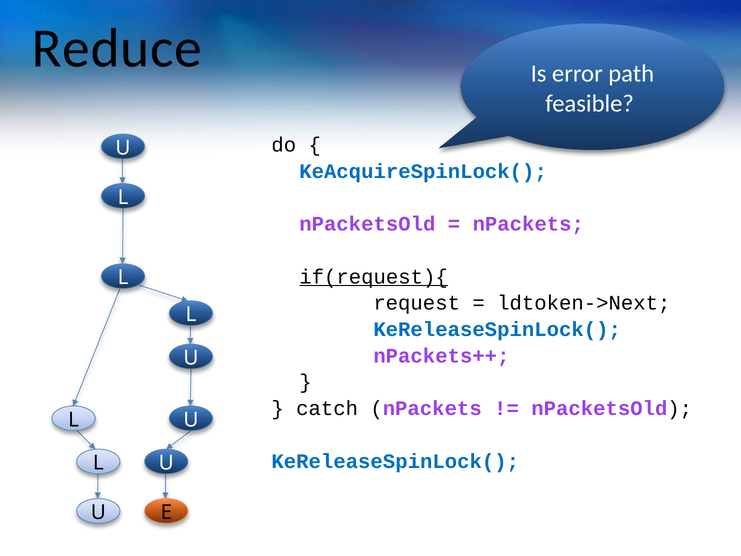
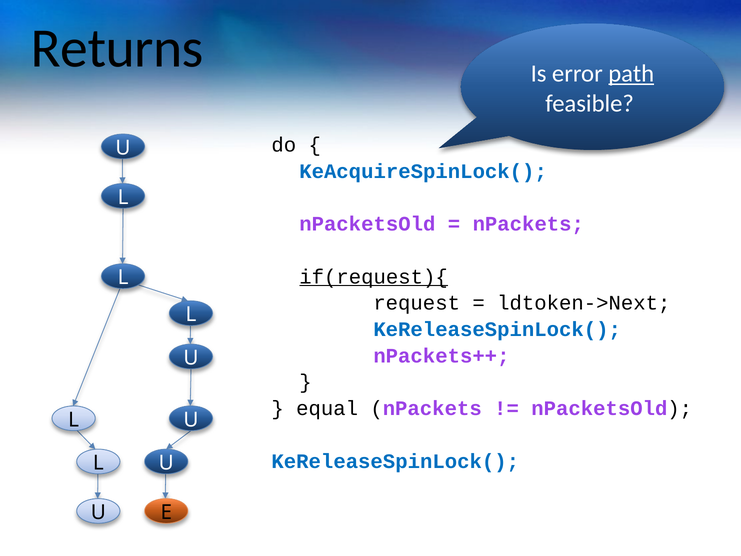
Reduce: Reduce -> Returns
path underline: none -> present
catch: catch -> equal
